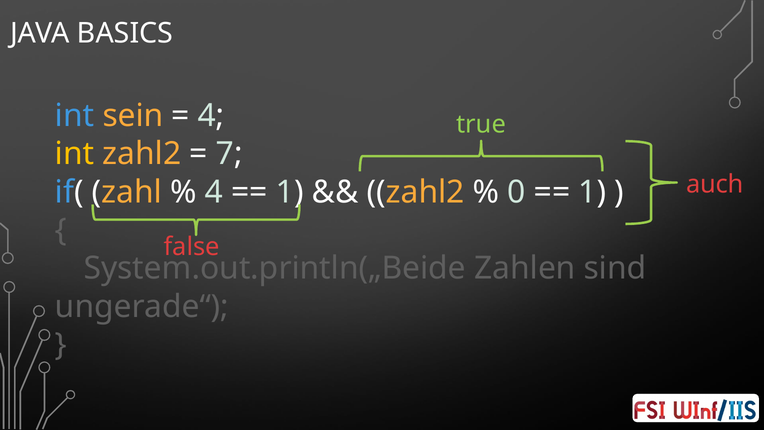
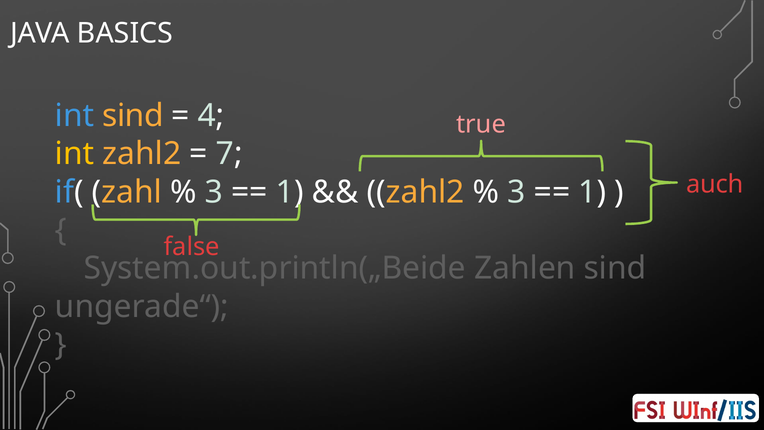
int sein: sein -> sind
true colour: light green -> pink
4 at (214, 192): 4 -> 3
0 at (517, 192): 0 -> 3
